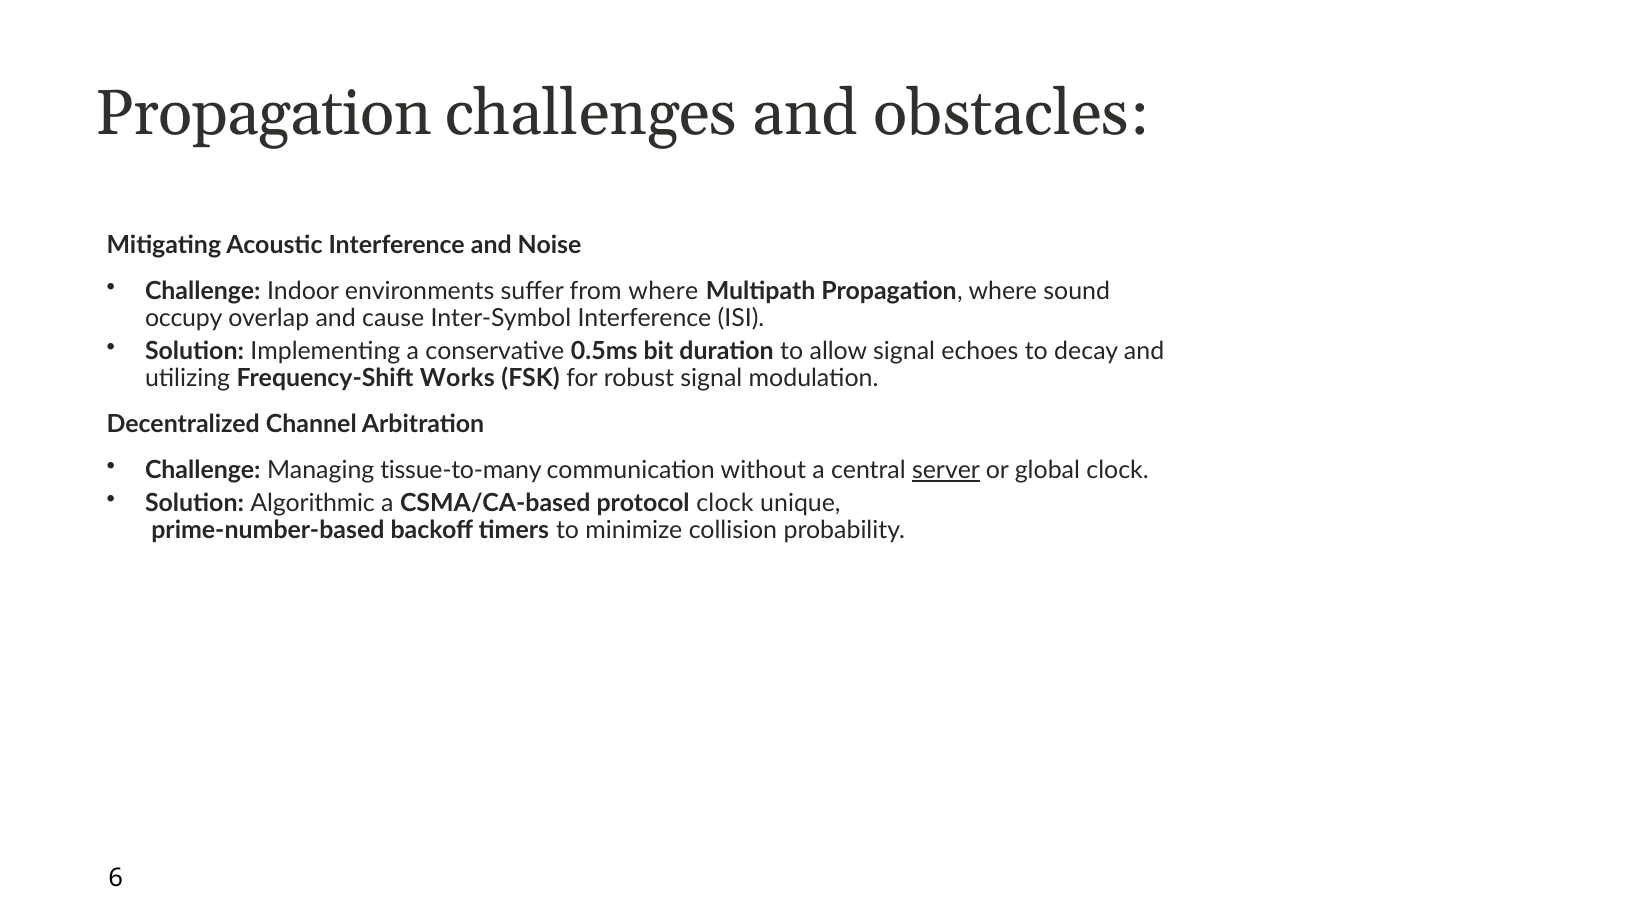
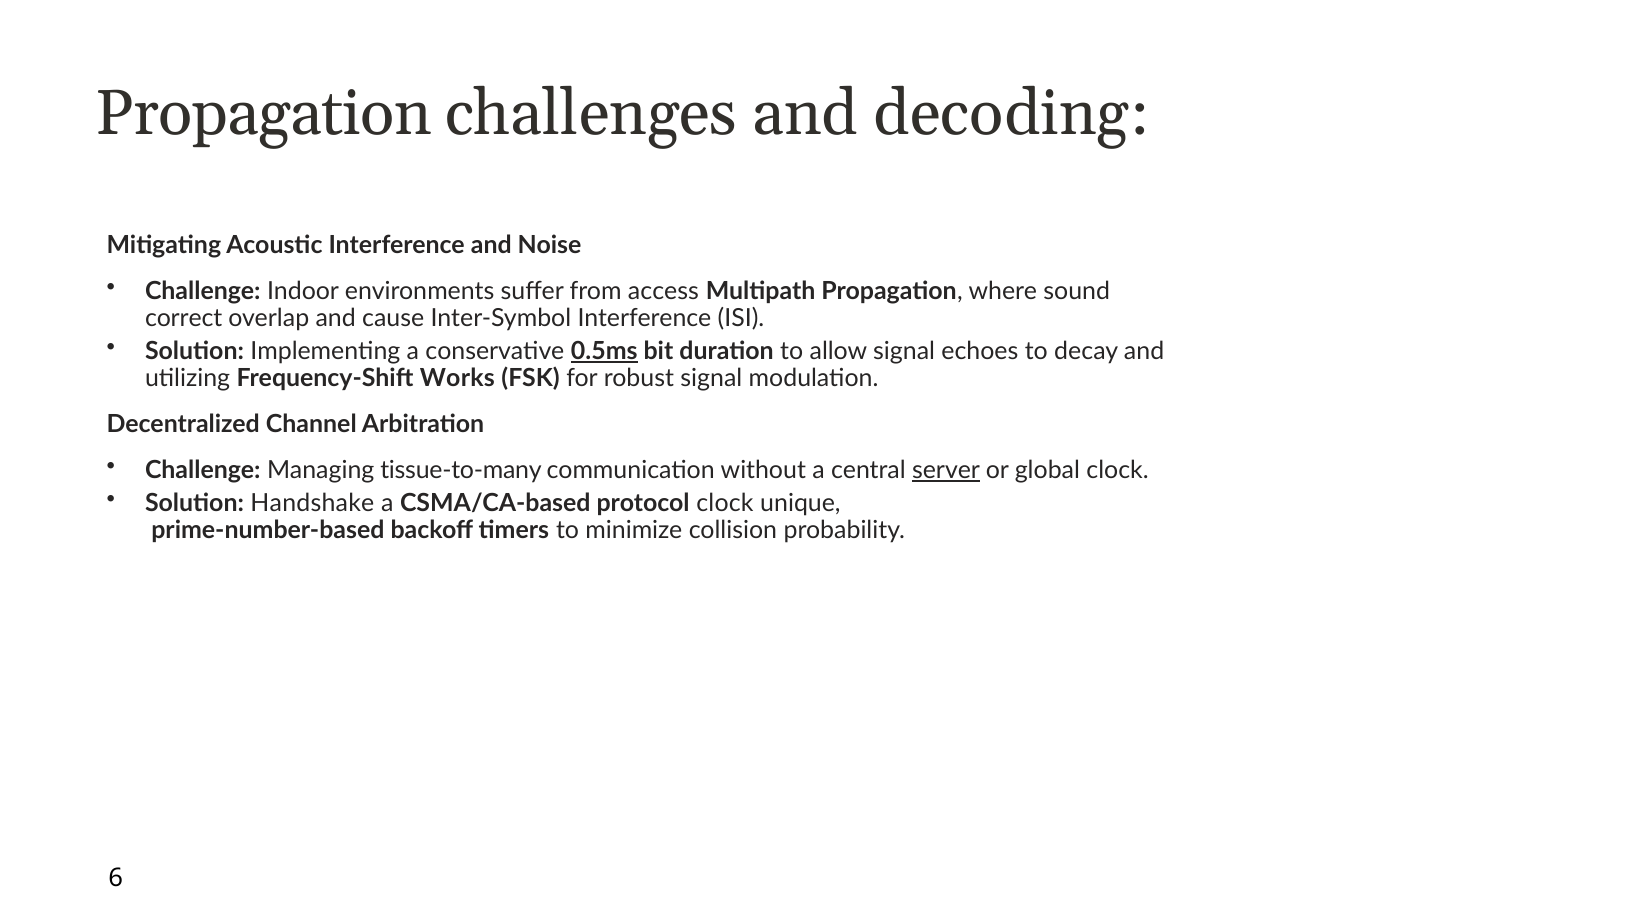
obstacles: obstacles -> decoding
from where: where -> access
occupy: occupy -> correct
0.5ms underline: none -> present
Algorithmic: Algorithmic -> Handshake
